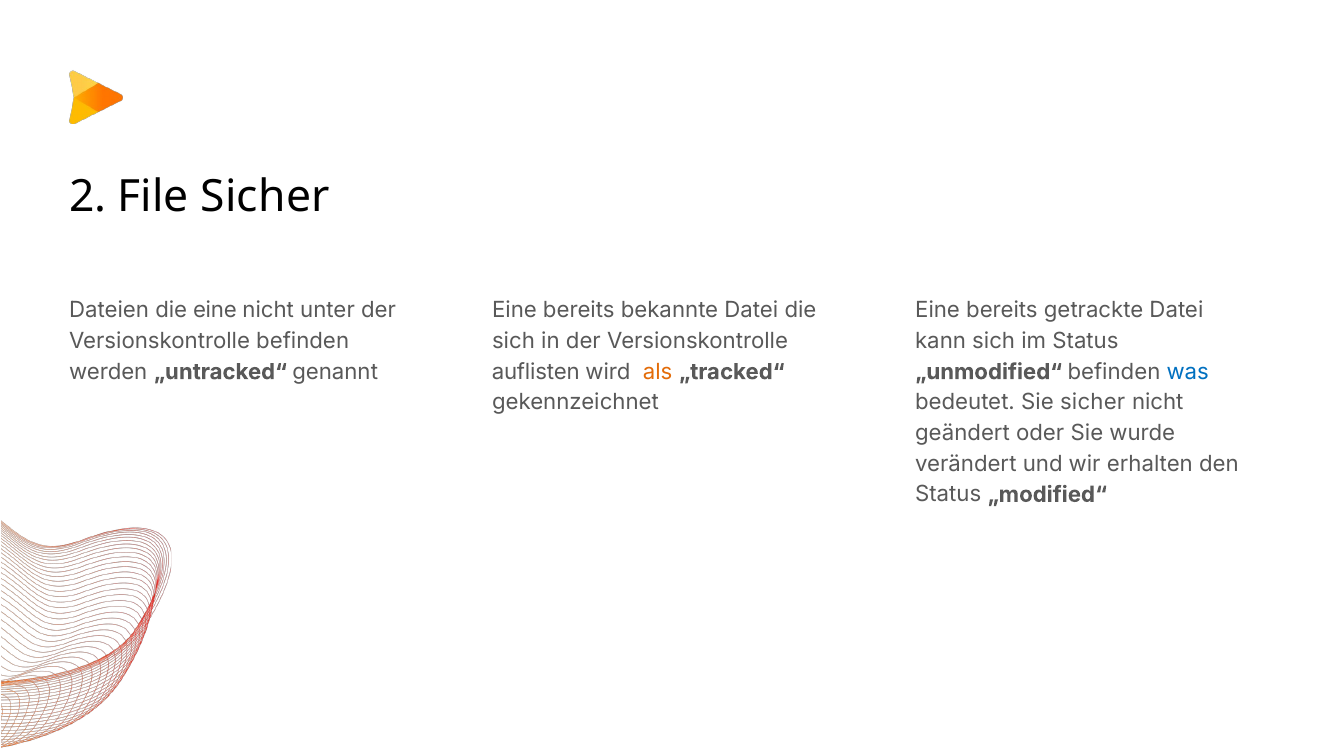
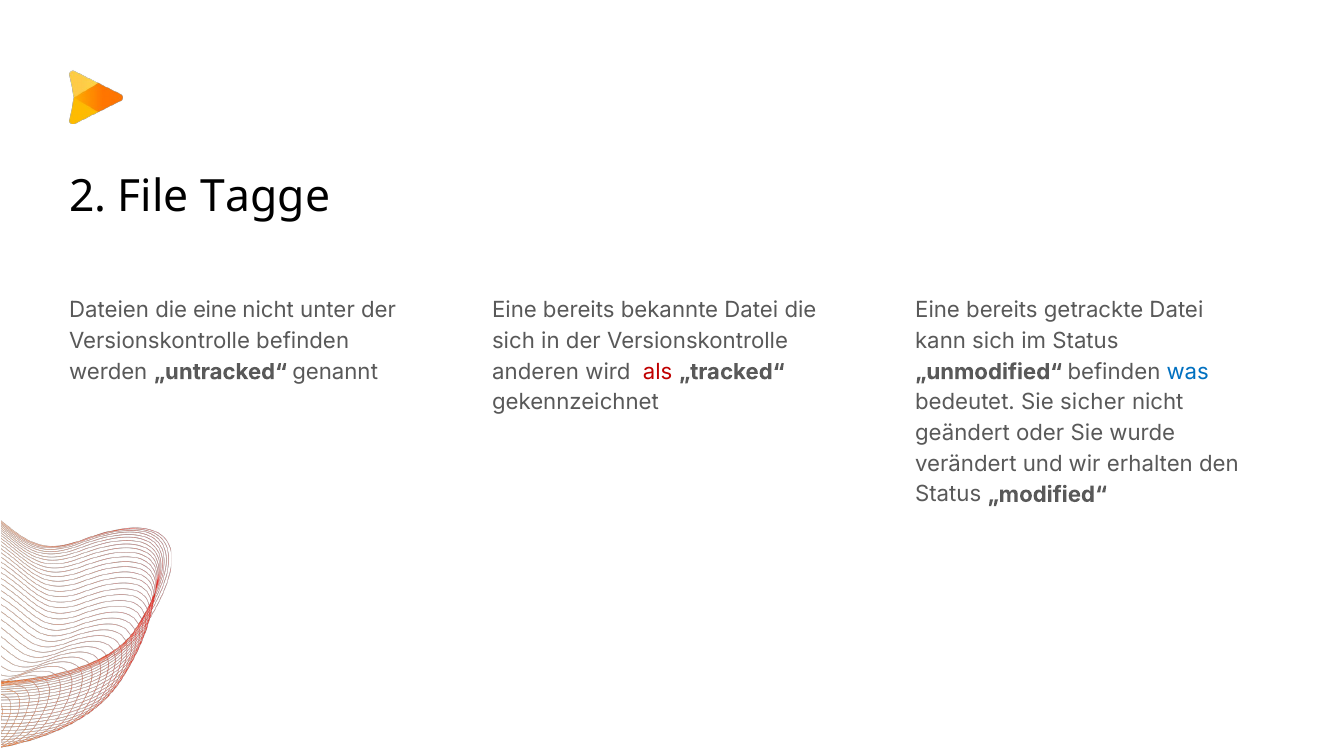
File Sicher: Sicher -> Tagge
auflisten: auflisten -> anderen
als colour: orange -> red
